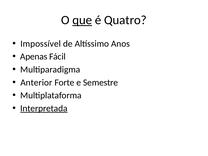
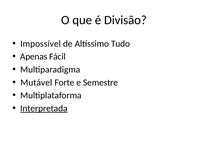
que underline: present -> none
Quatro: Quatro -> Divisão
Anos: Anos -> Tudo
Anterior: Anterior -> Mutável
